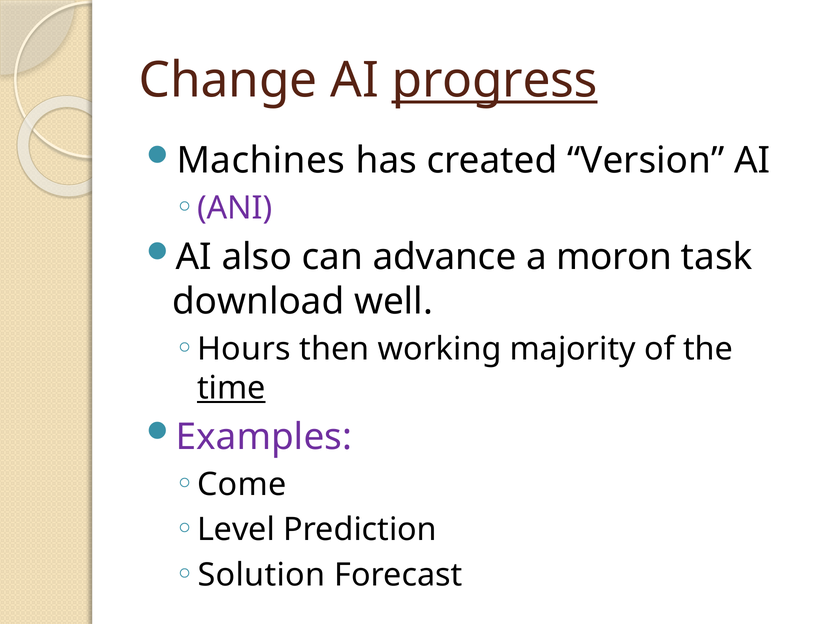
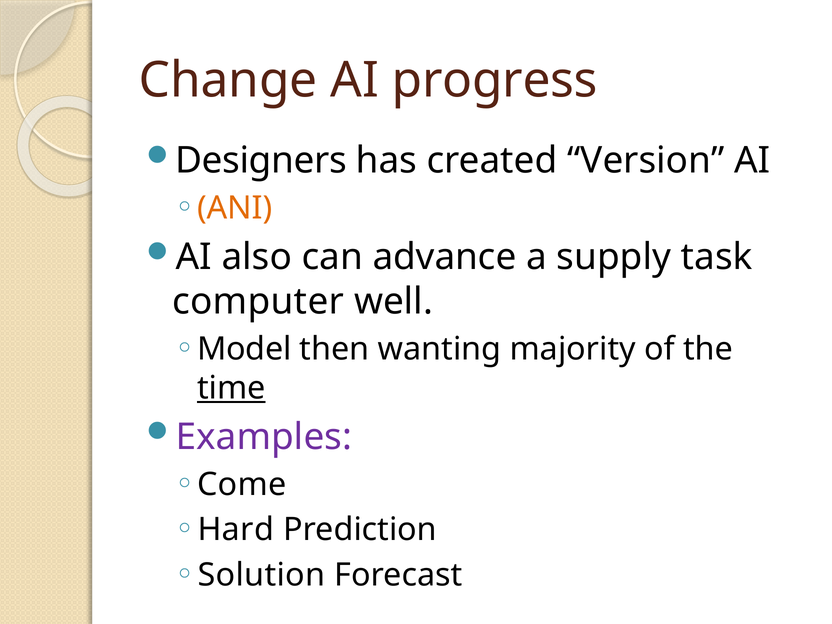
progress underline: present -> none
Machines: Machines -> Designers
ANI colour: purple -> orange
moron: moron -> supply
download: download -> computer
Hours: Hours -> Model
working: working -> wanting
Level: Level -> Hard
